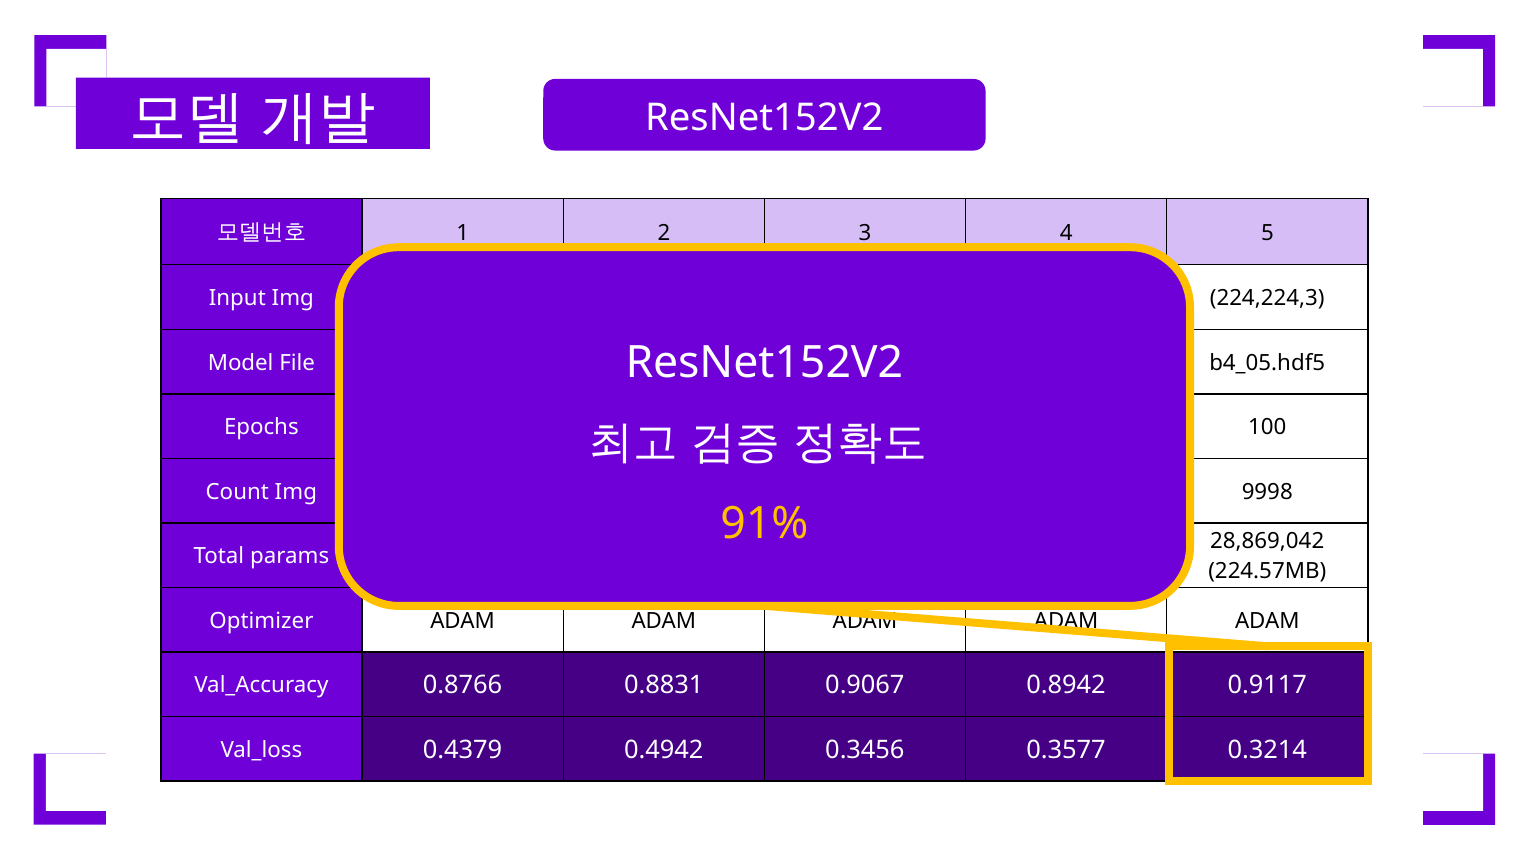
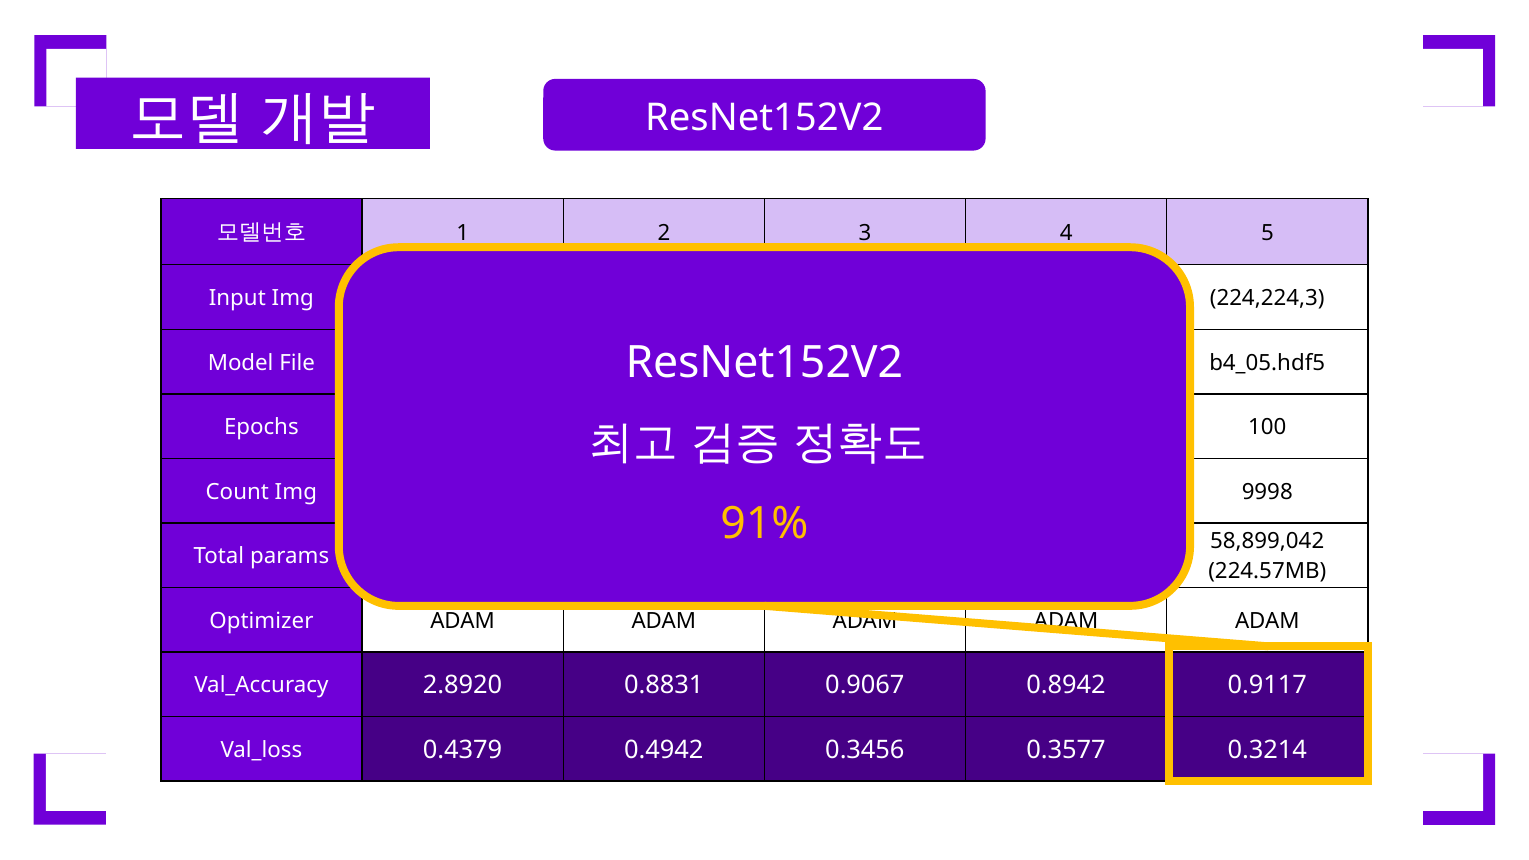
28,869,042: 28,869,042 -> 58,899,042
0.8766: 0.8766 -> 2.8920
